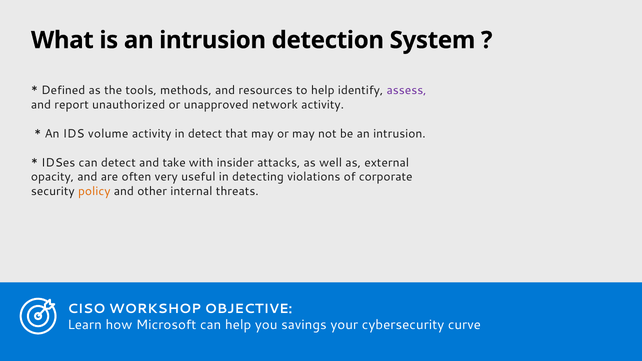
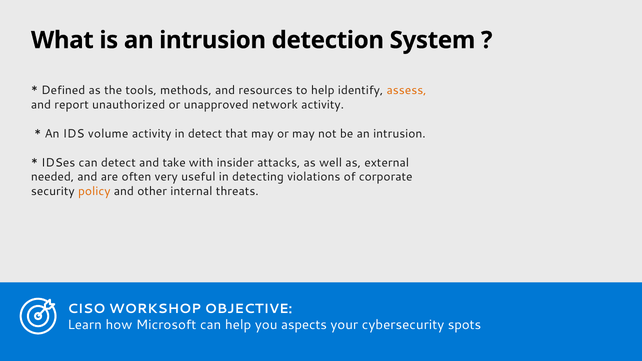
assess colour: purple -> orange
opacity: opacity -> needed
savings: savings -> aspects
curve: curve -> spots
